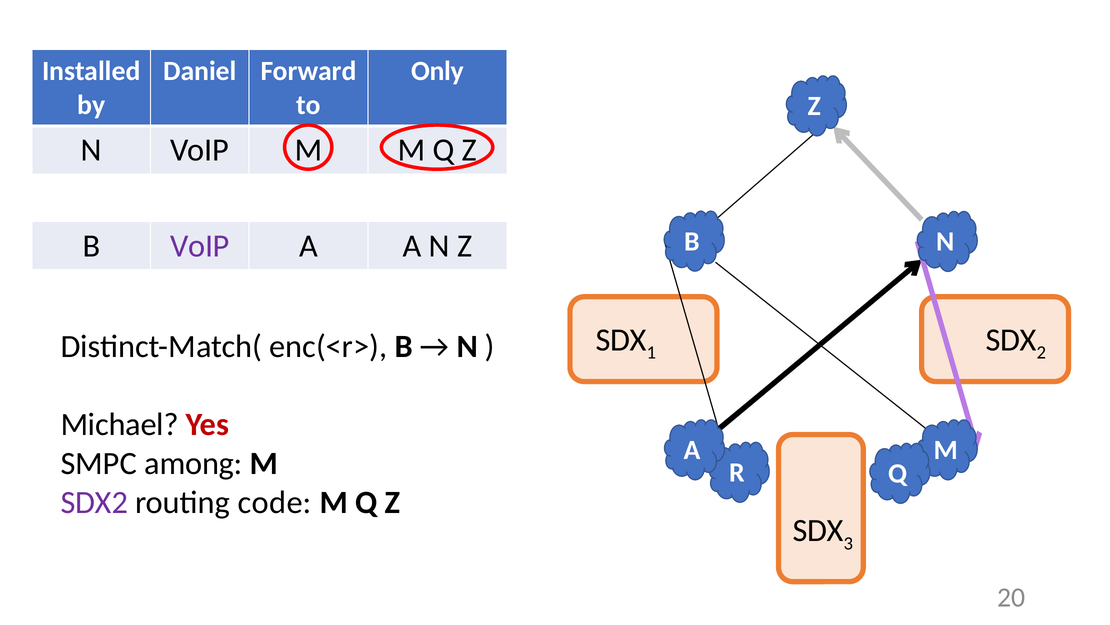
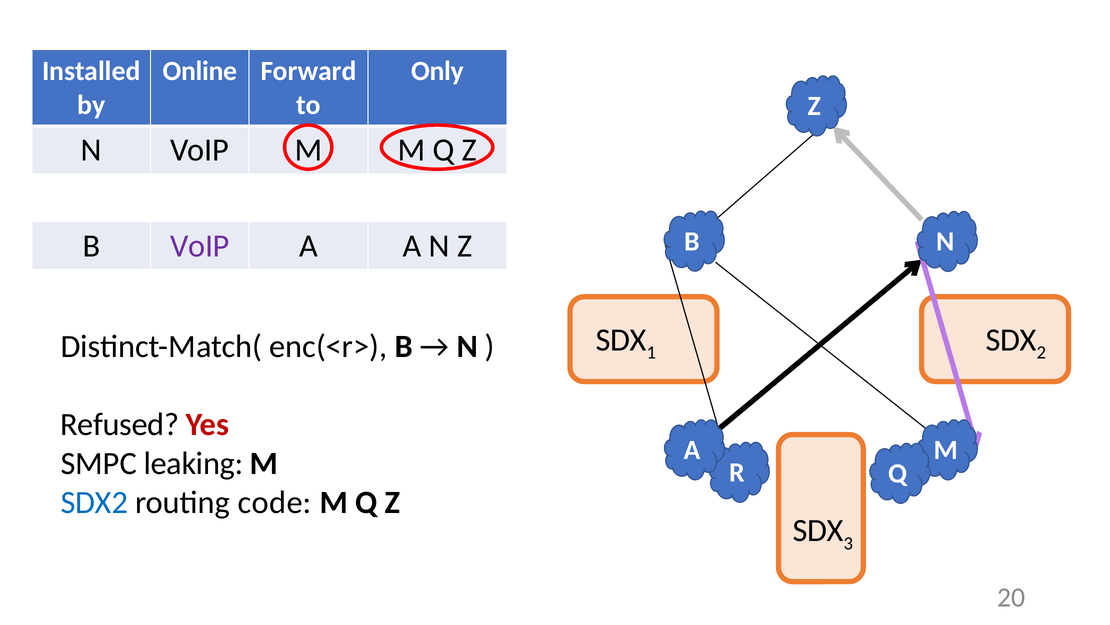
Daniel: Daniel -> Online
Michael: Michael -> Refused
among: among -> leaking
SDX2 colour: purple -> blue
